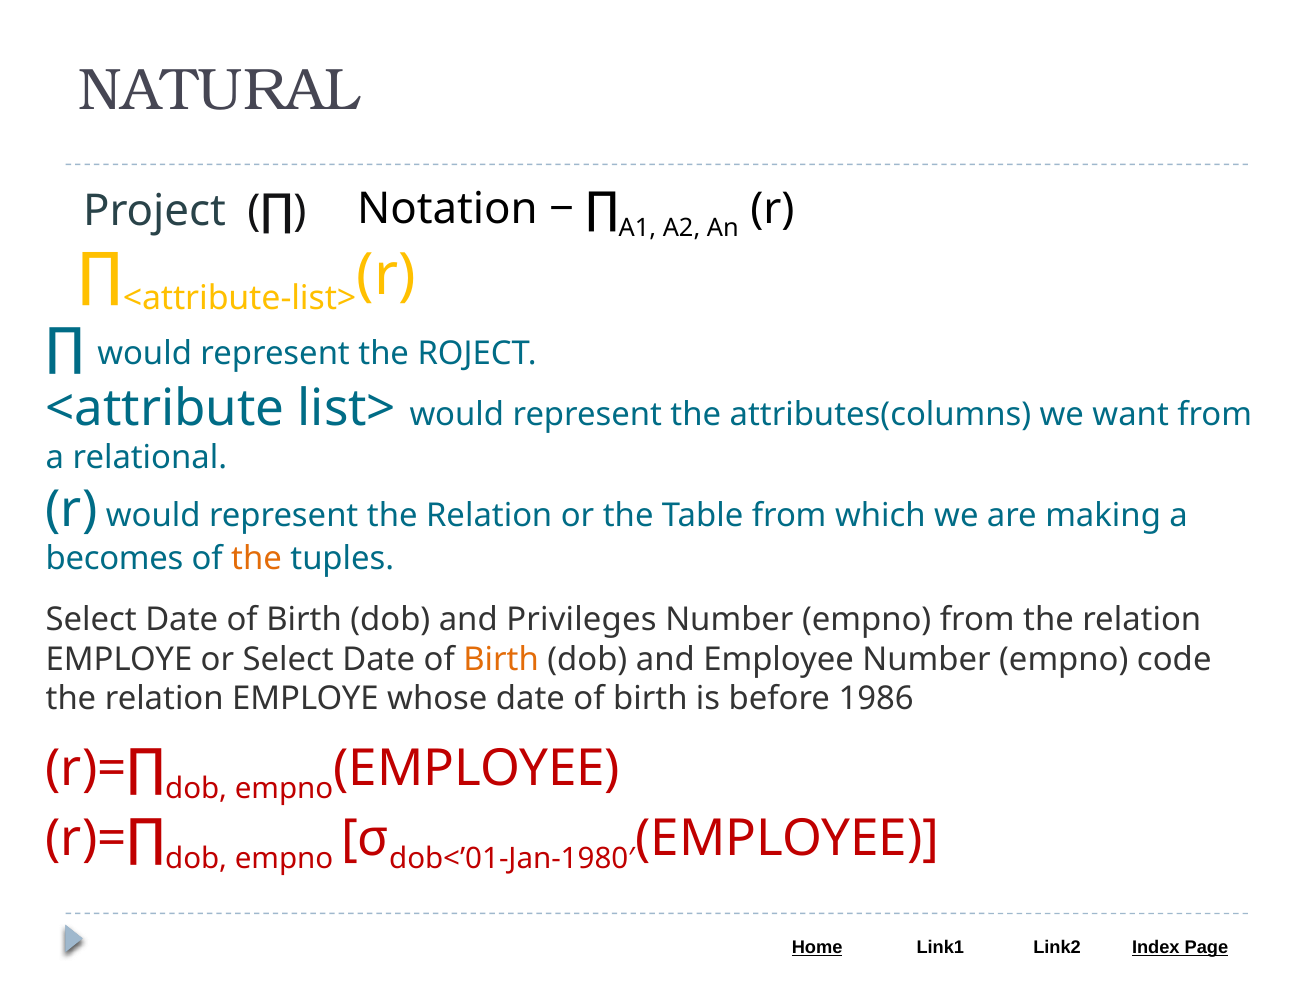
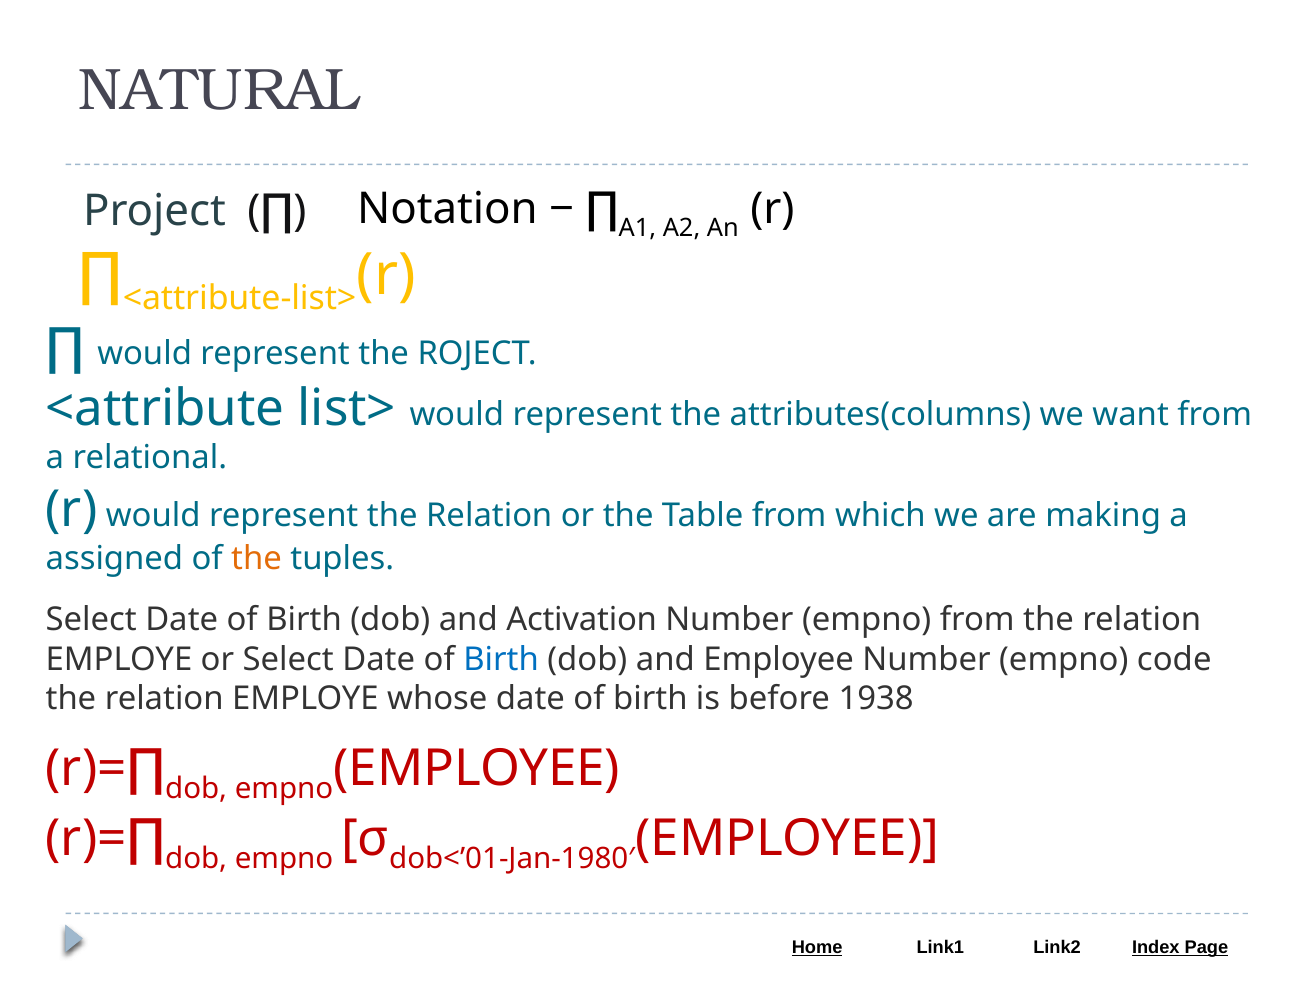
becomes: becomes -> assigned
Privileges: Privileges -> Activation
Birth at (501, 659) colour: orange -> blue
1986: 1986 -> 1938
